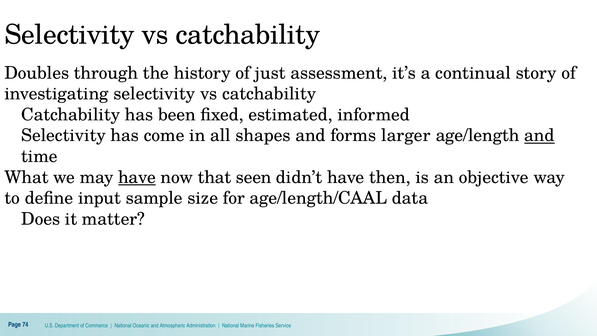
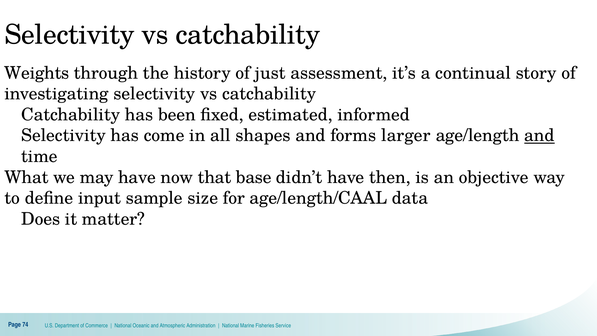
Doubles: Doubles -> Weights
have at (137, 177) underline: present -> none
seen: seen -> base
